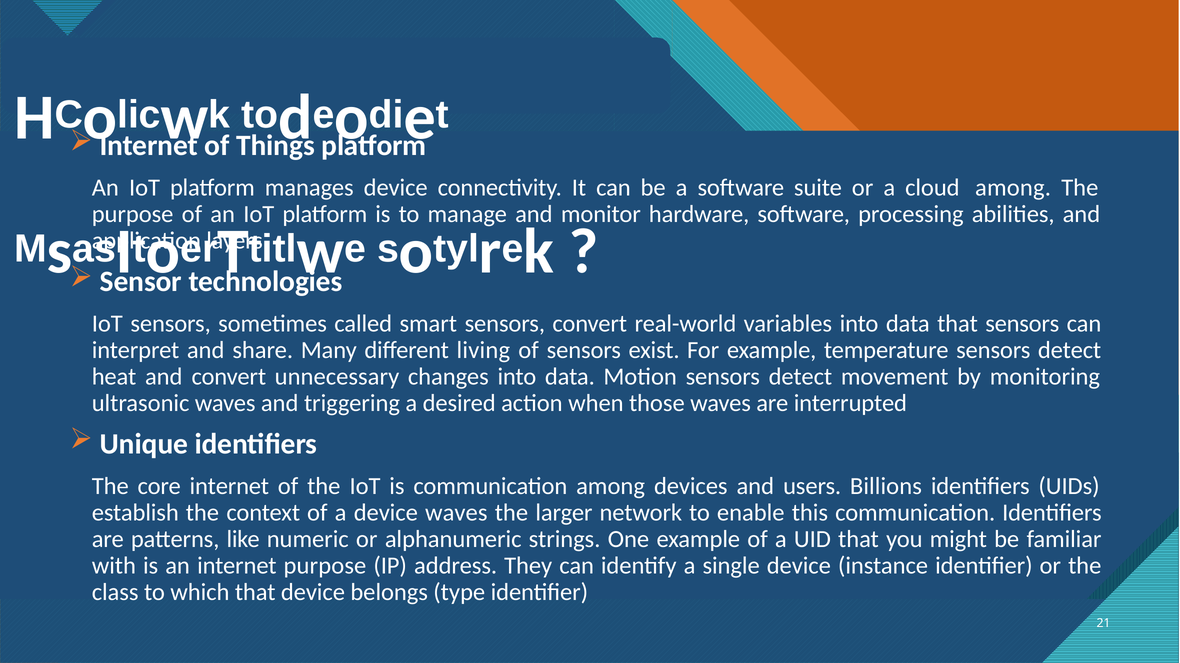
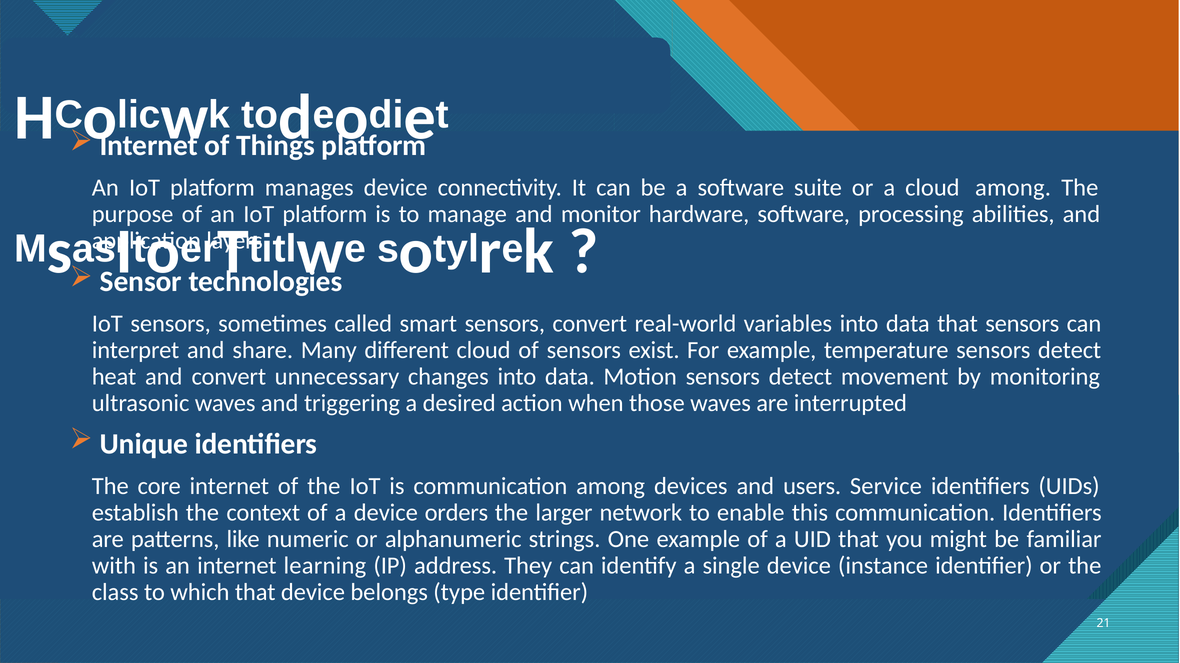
different living: living -> cloud
Billions: Billions -> Service
device waves: waves -> orders
internet purpose: purpose -> learning
